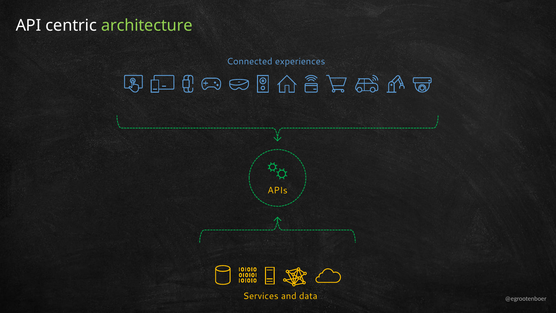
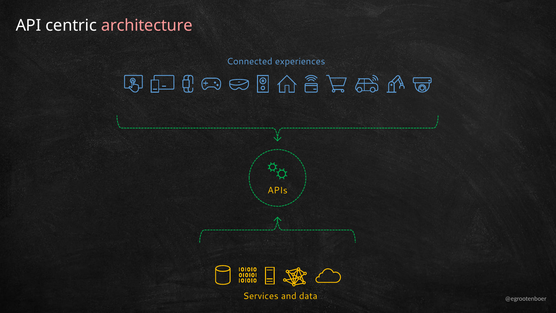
architecture colour: light green -> pink
